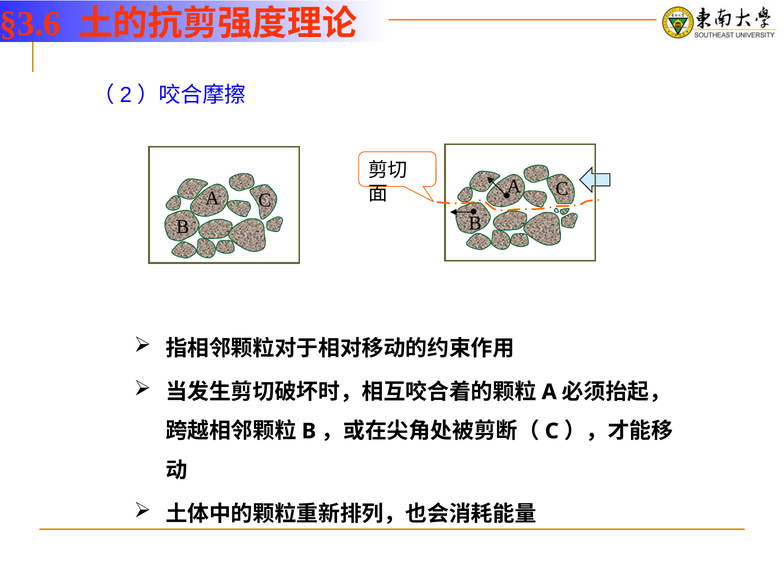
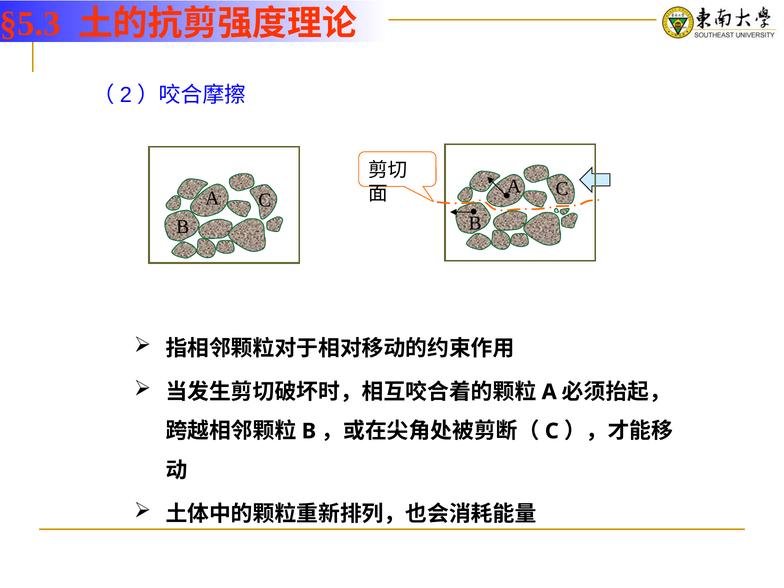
§3.6: §3.6 -> §5.3
